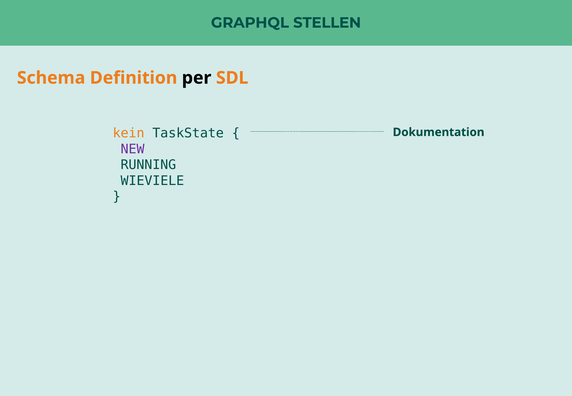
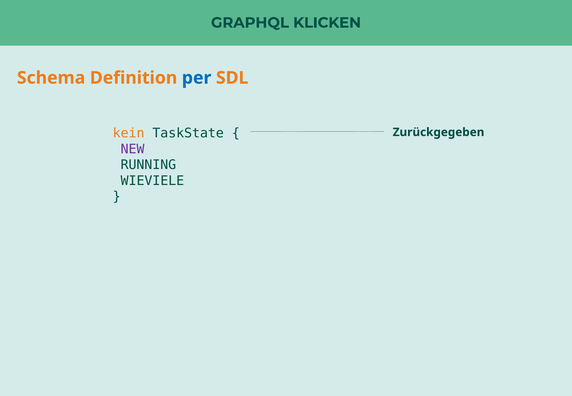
STELLEN: STELLEN -> KLICKEN
per colour: black -> blue
Dokumentation: Dokumentation -> Zurückgegeben
